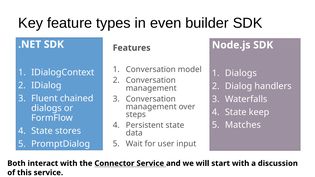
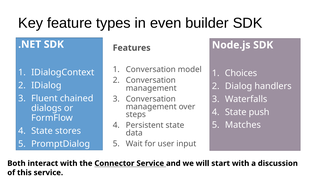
Dialogs at (241, 73): Dialogs -> Choices
keep: keep -> push
